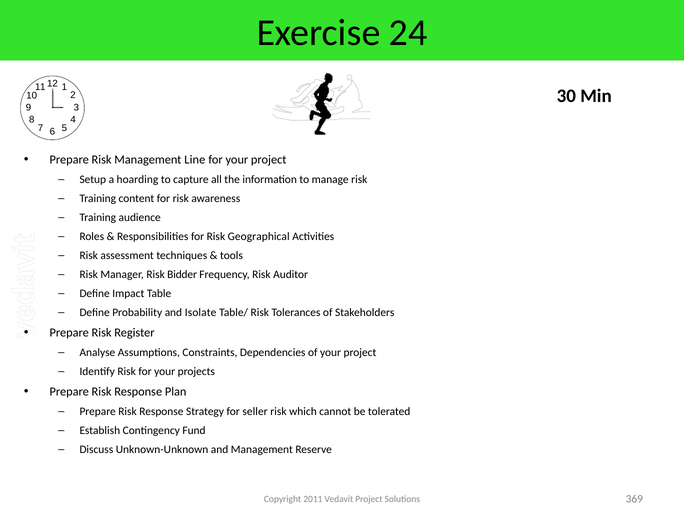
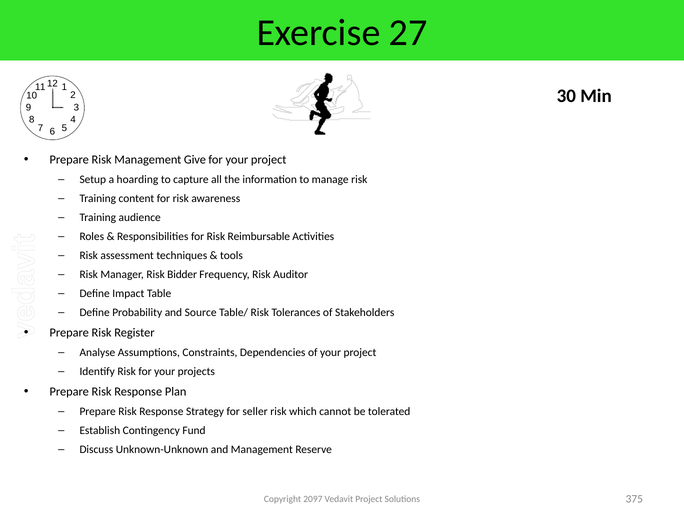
24: 24 -> 27
Line: Line -> Give
Geographical: Geographical -> Reimbursable
Isolate: Isolate -> Source
2011: 2011 -> 2097
369: 369 -> 375
